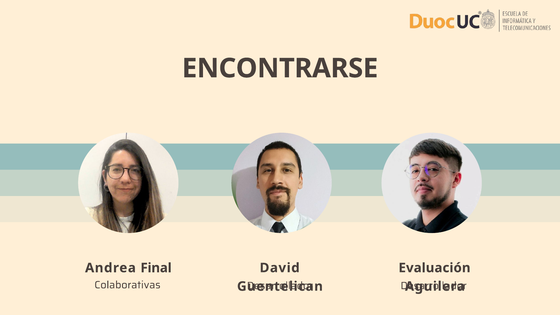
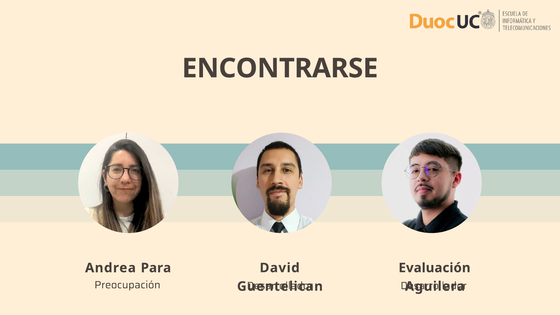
Final: Final -> Para
Colaborativas: Colaborativas -> Preocupación
